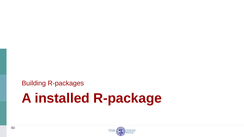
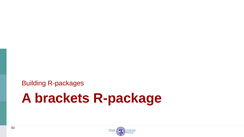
installed: installed -> brackets
